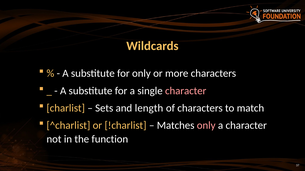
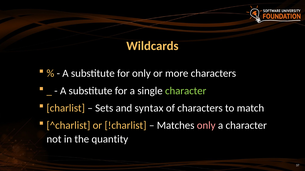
character at (186, 91) colour: pink -> light green
length: length -> syntax
function: function -> quantity
